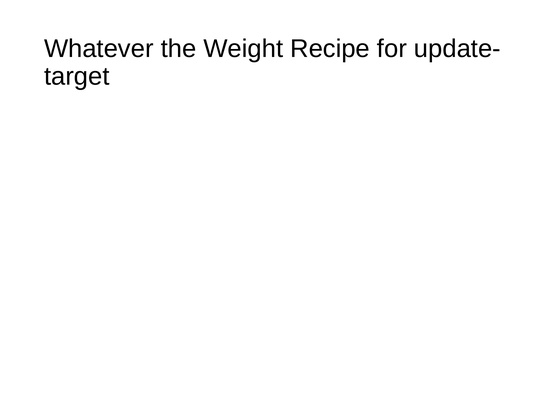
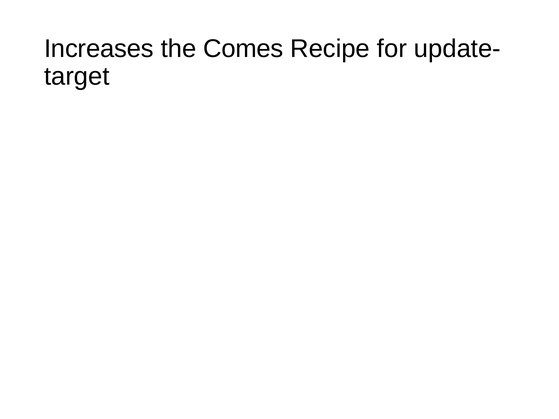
Whatever: Whatever -> Increases
Weight: Weight -> Comes
